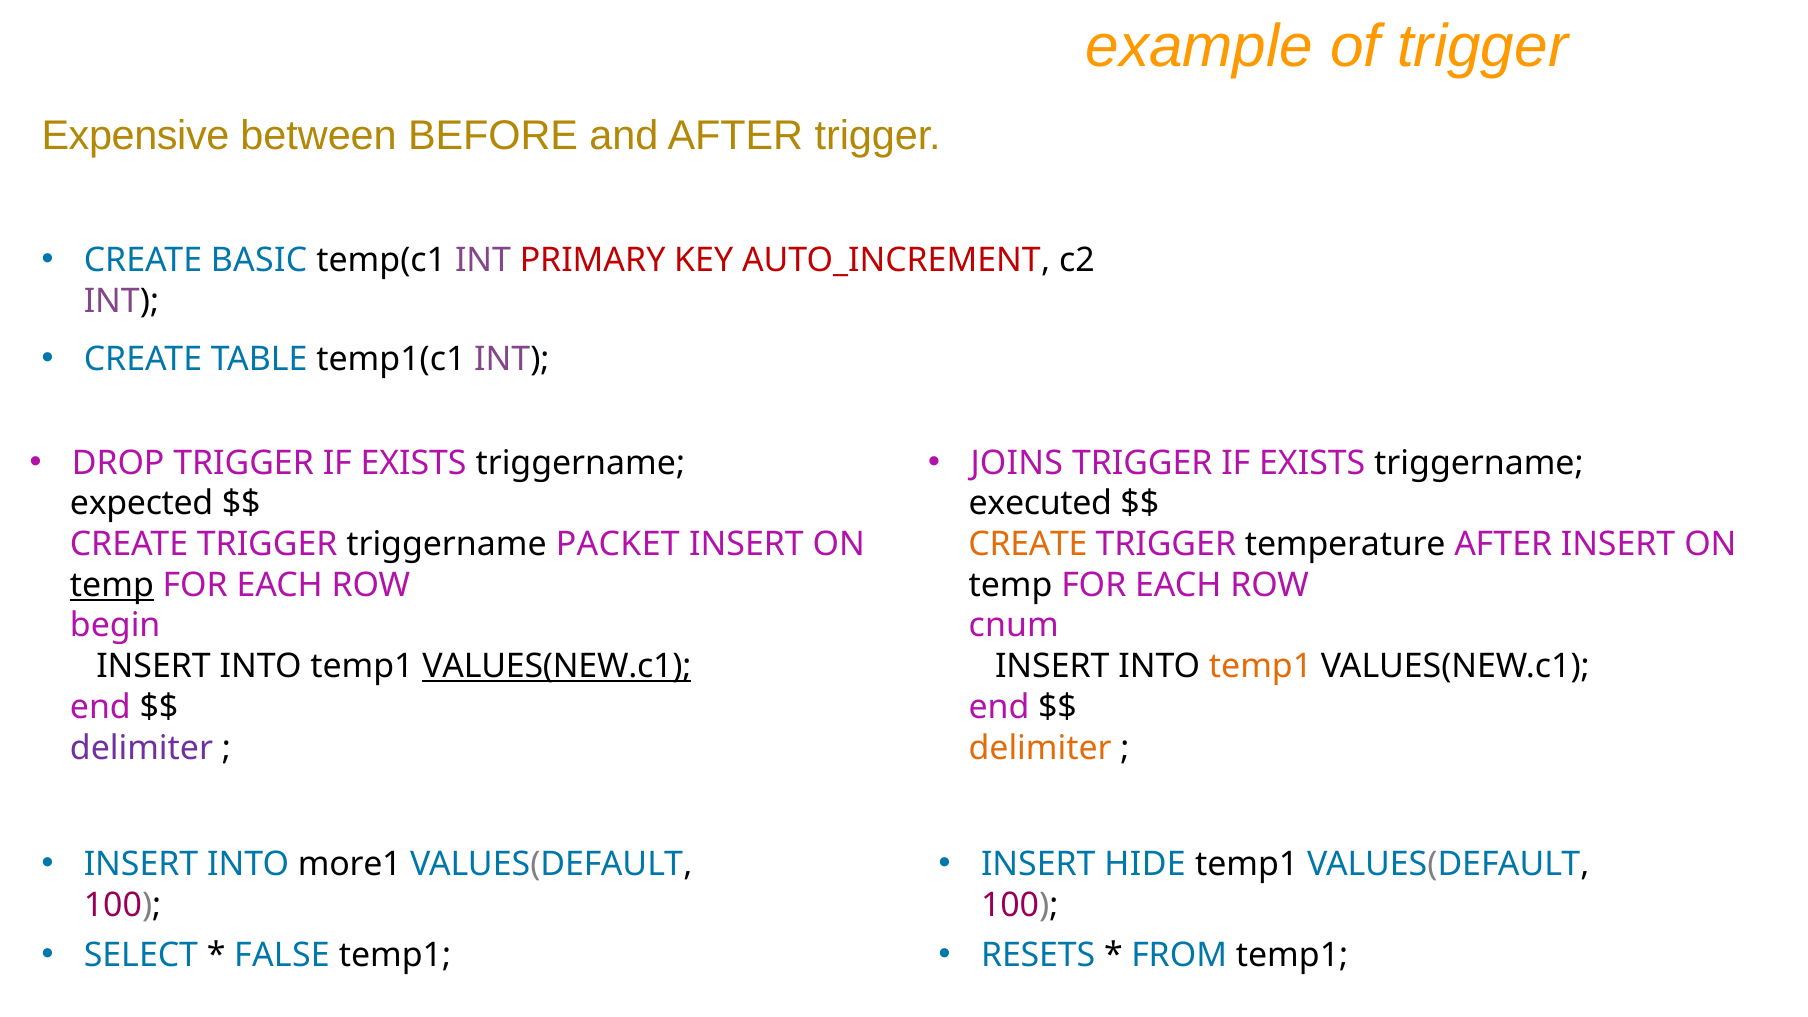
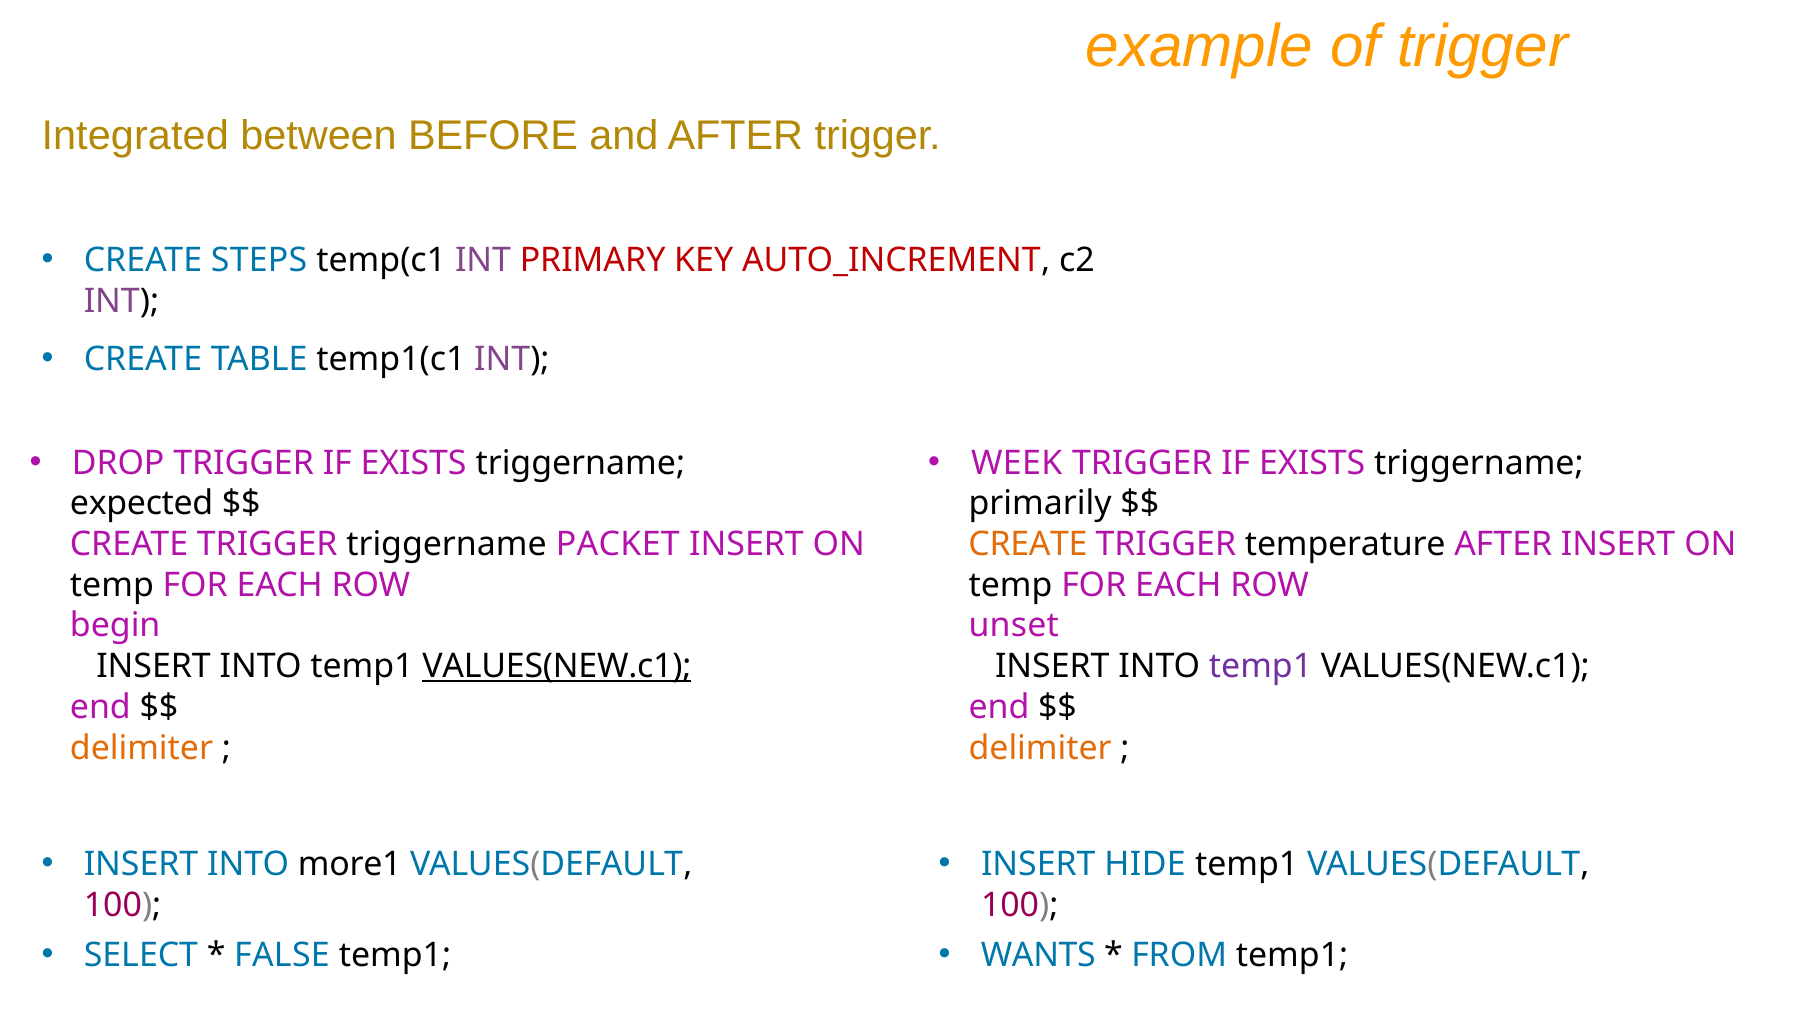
Expensive: Expensive -> Integrated
BASIC: BASIC -> STEPS
JOINS: JOINS -> WEEK
executed: executed -> primarily
temp at (112, 585) underline: present -> none
cnum: cnum -> unset
temp1 at (1261, 666) colour: orange -> purple
delimiter at (141, 748) colour: purple -> orange
RESETS: RESETS -> WANTS
